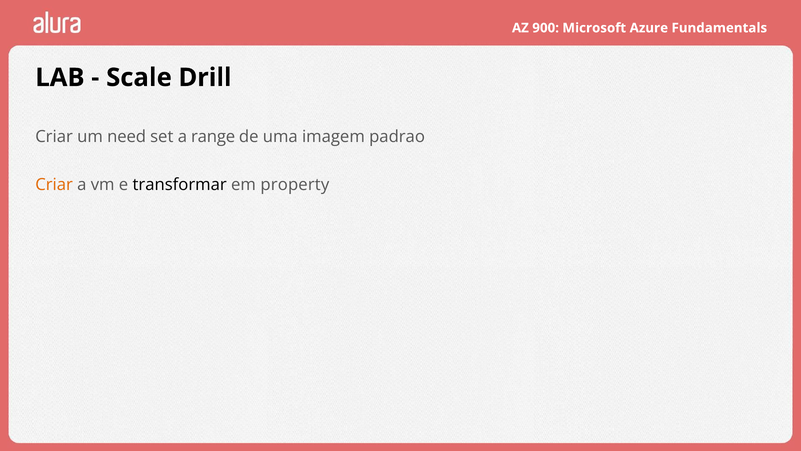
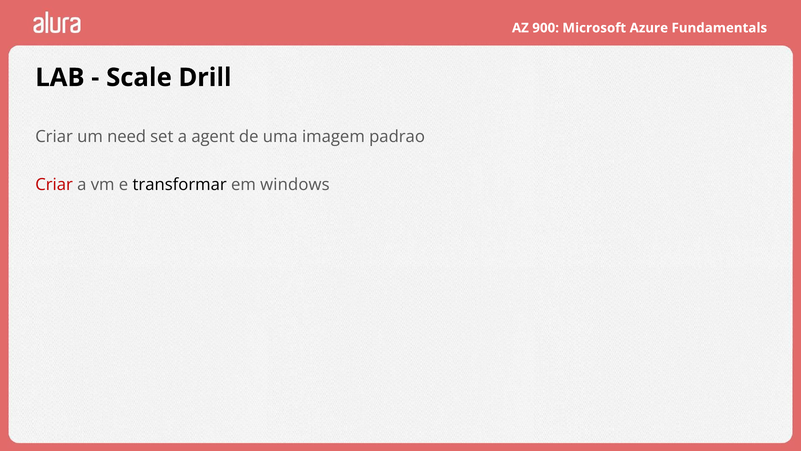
range: range -> agent
Criar at (54, 185) colour: orange -> red
property: property -> windows
